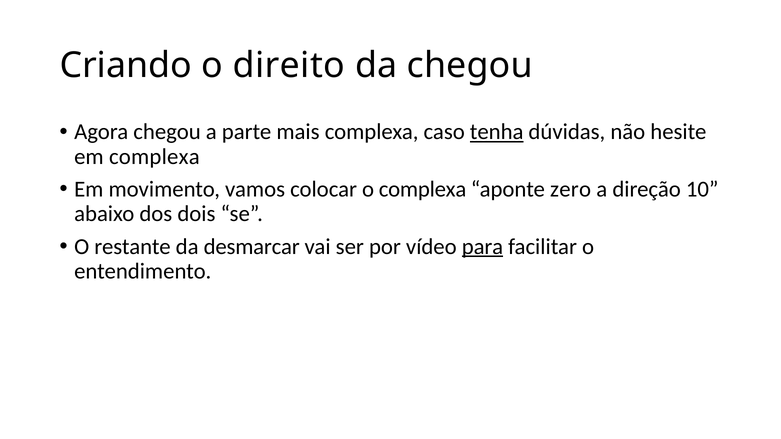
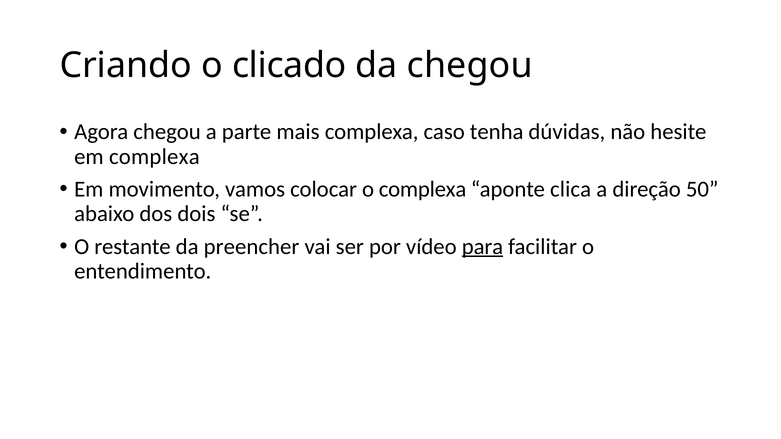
direito: direito -> clicado
tenha underline: present -> none
zero: zero -> clica
10: 10 -> 50
desmarcar: desmarcar -> preencher
